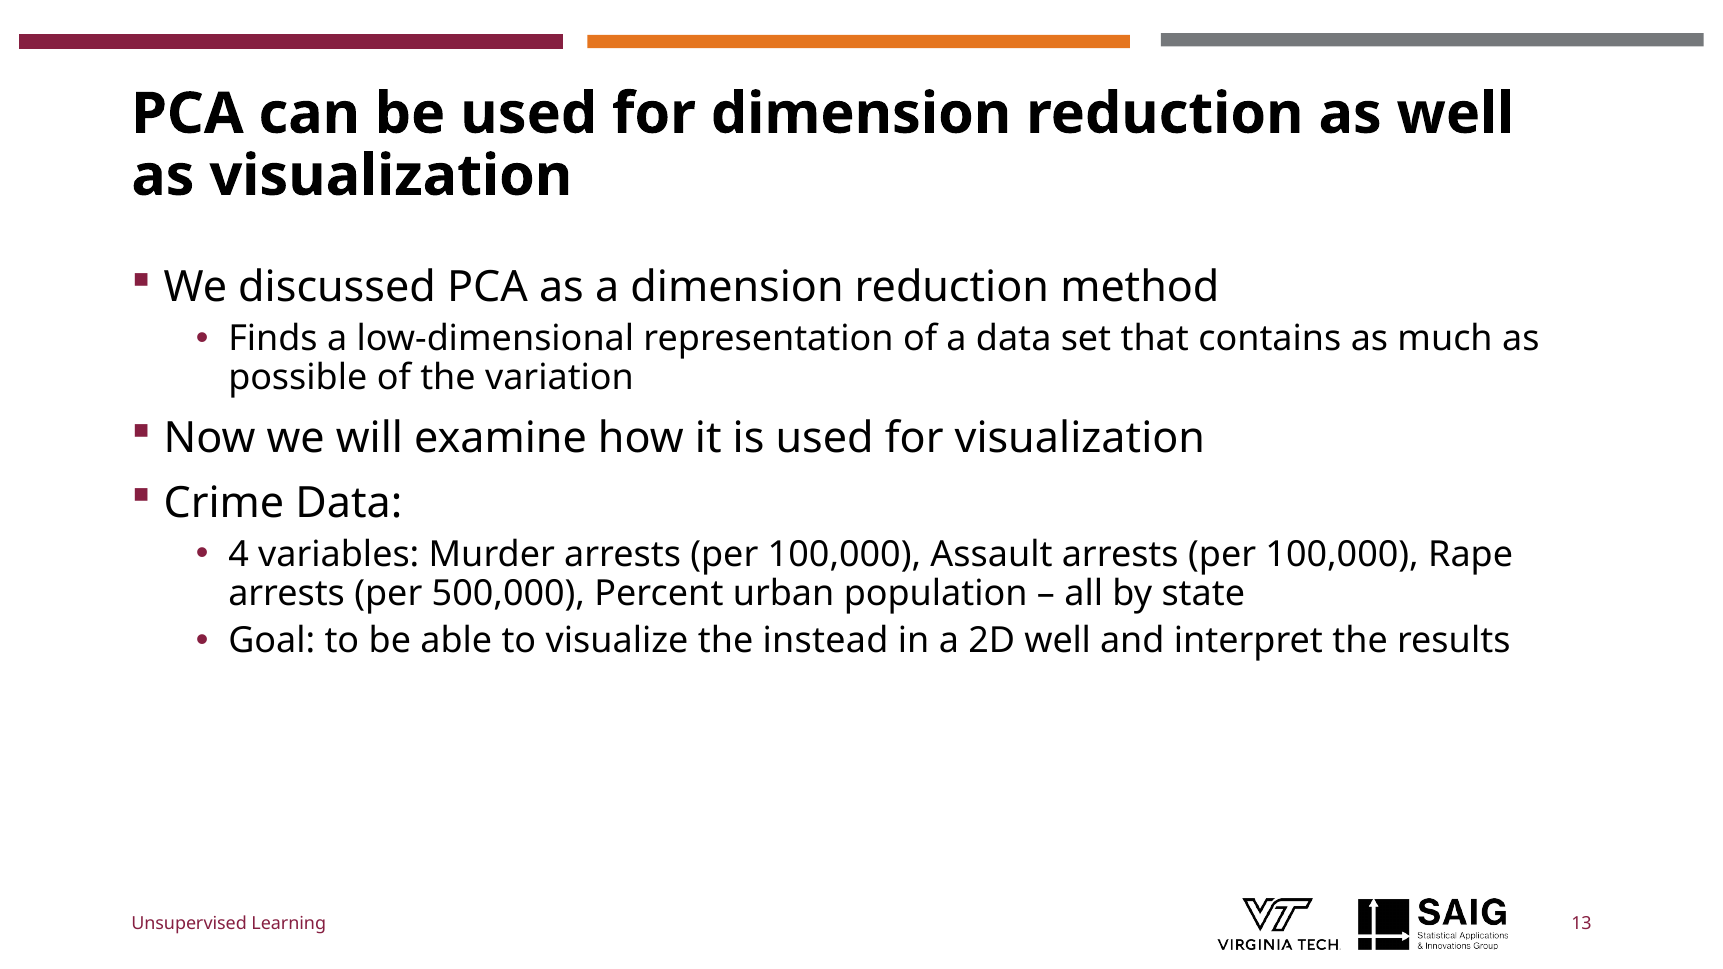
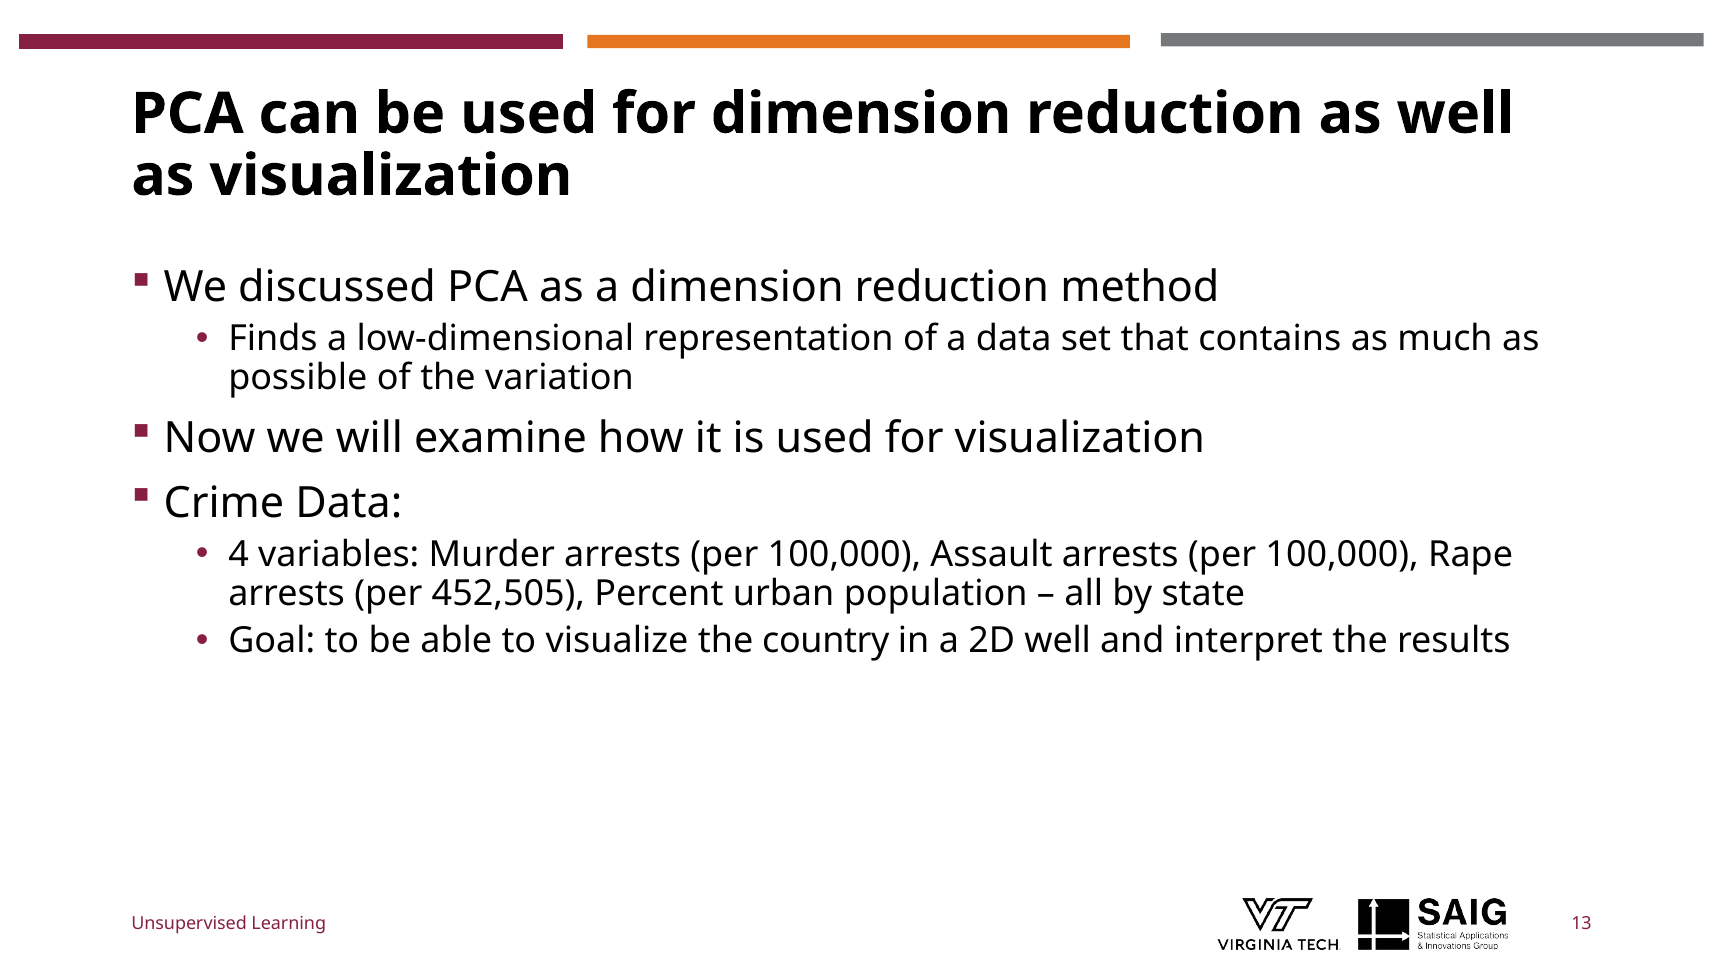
500,000: 500,000 -> 452,505
instead: instead -> country
